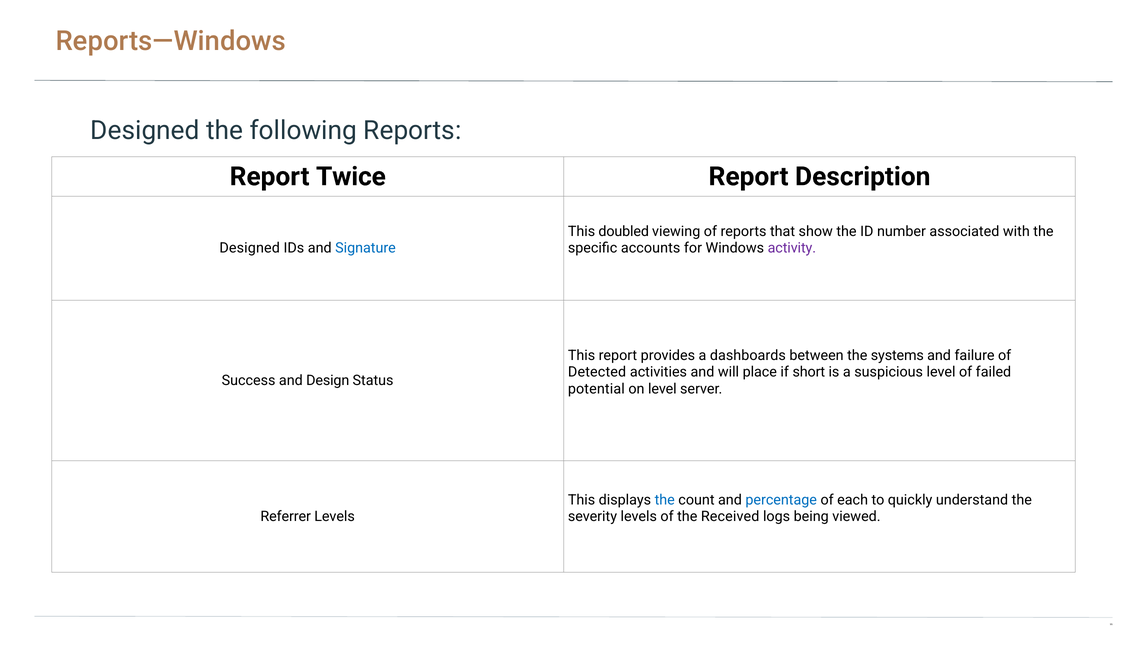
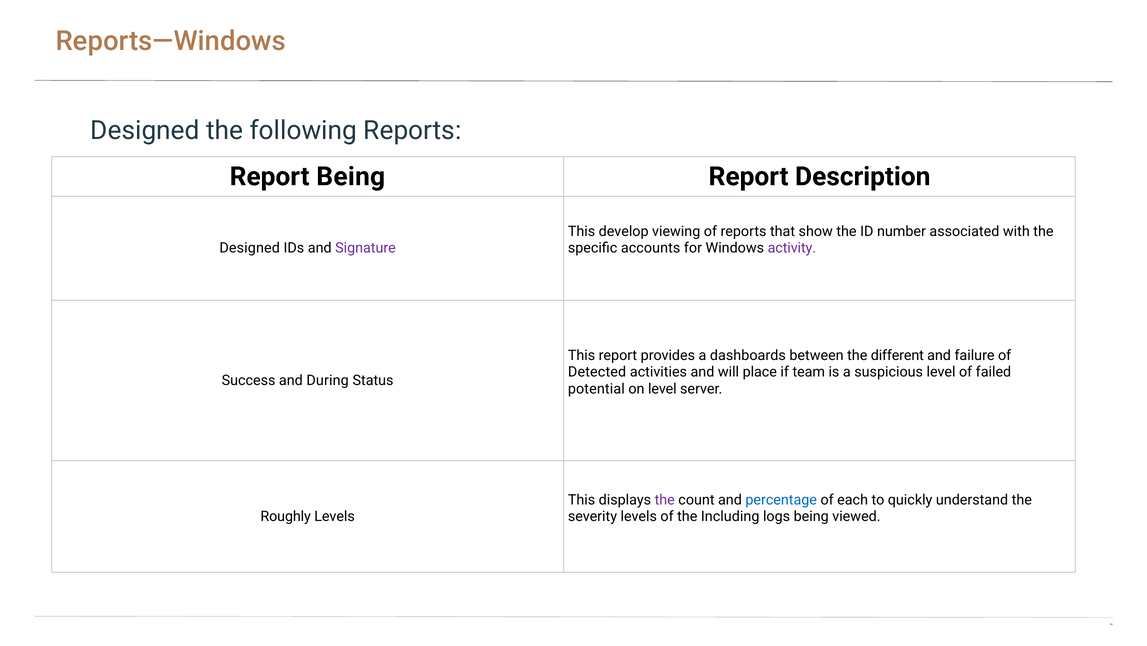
Report Twice: Twice -> Being
doubled: doubled -> develop
Signature colour: blue -> purple
systems: systems -> different
short: short -> team
Design: Design -> During
the at (665, 499) colour: blue -> purple
Referrer: Referrer -> Roughly
Received: Received -> Including
